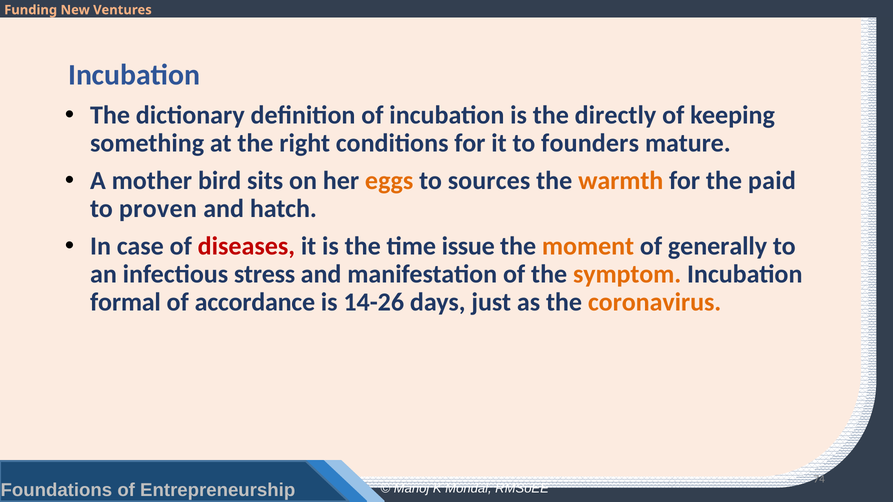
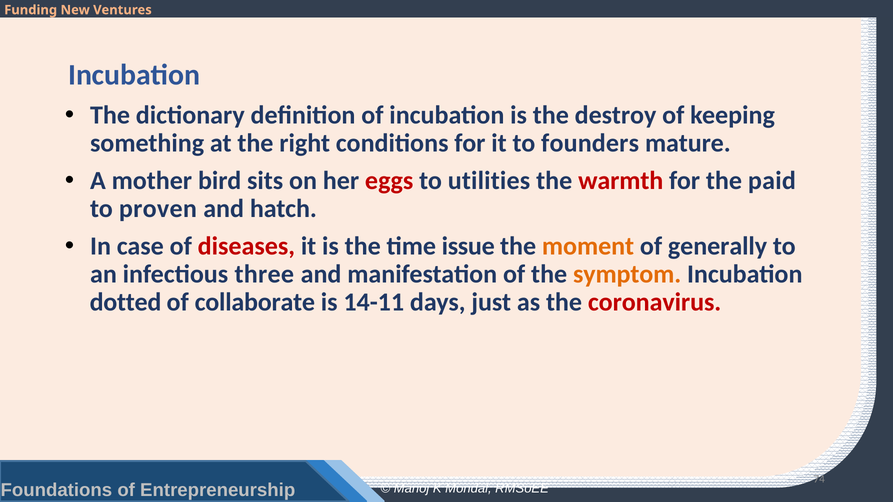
directly: directly -> destroy
eggs colour: orange -> red
sources: sources -> utilities
warmth colour: orange -> red
stress: stress -> three
formal: formal -> dotted
accordance: accordance -> collaborate
14-26: 14-26 -> 14-11
coronavirus colour: orange -> red
